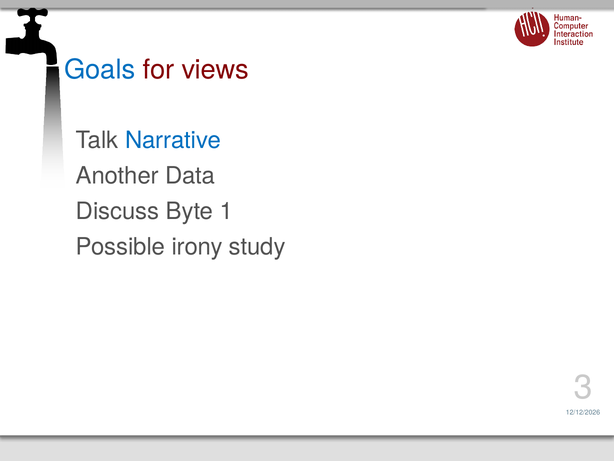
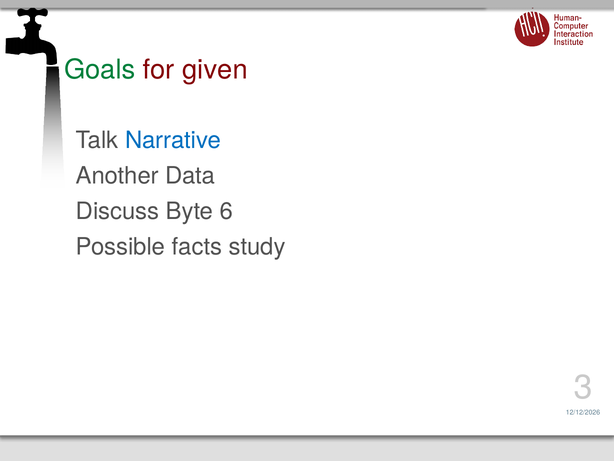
Goals colour: blue -> green
views: views -> given
1: 1 -> 6
irony: irony -> facts
